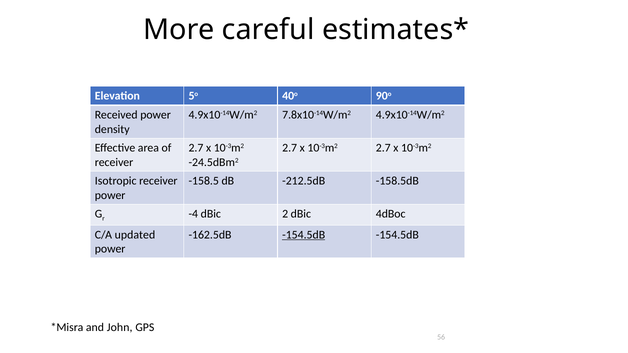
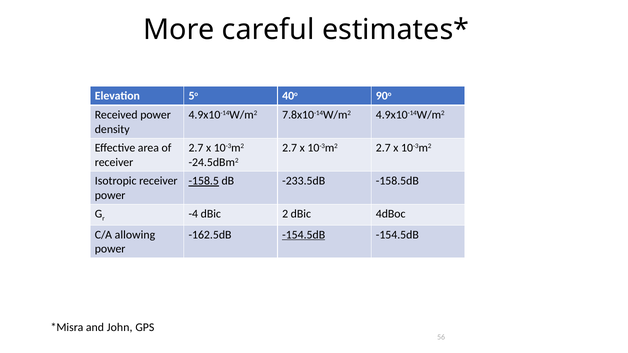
-158.5 underline: none -> present
-212.5dB: -212.5dB -> -233.5dB
updated: updated -> allowing
